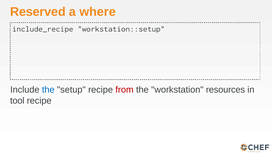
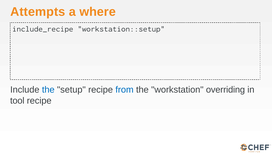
Reserved: Reserved -> Attempts
from colour: red -> blue
resources: resources -> overriding
